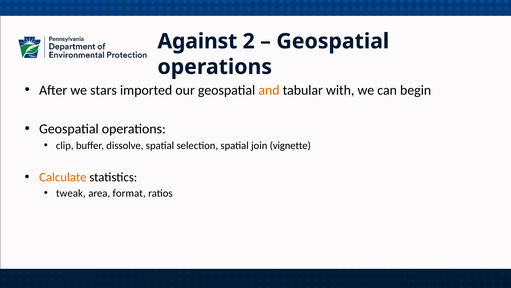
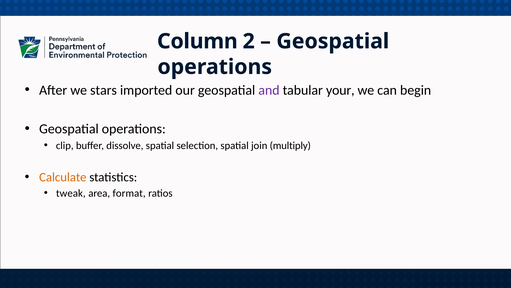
Against: Against -> Column
and colour: orange -> purple
with: with -> your
vignette: vignette -> multiply
